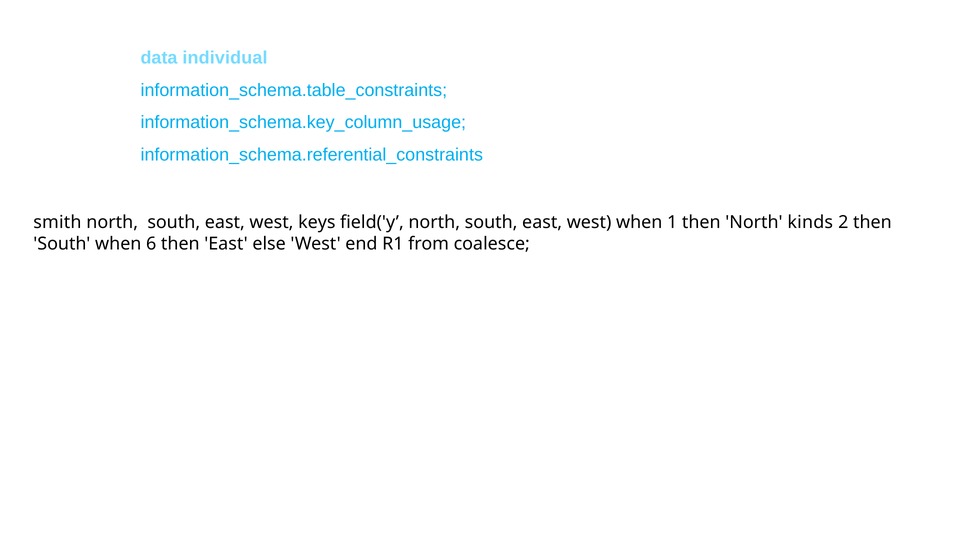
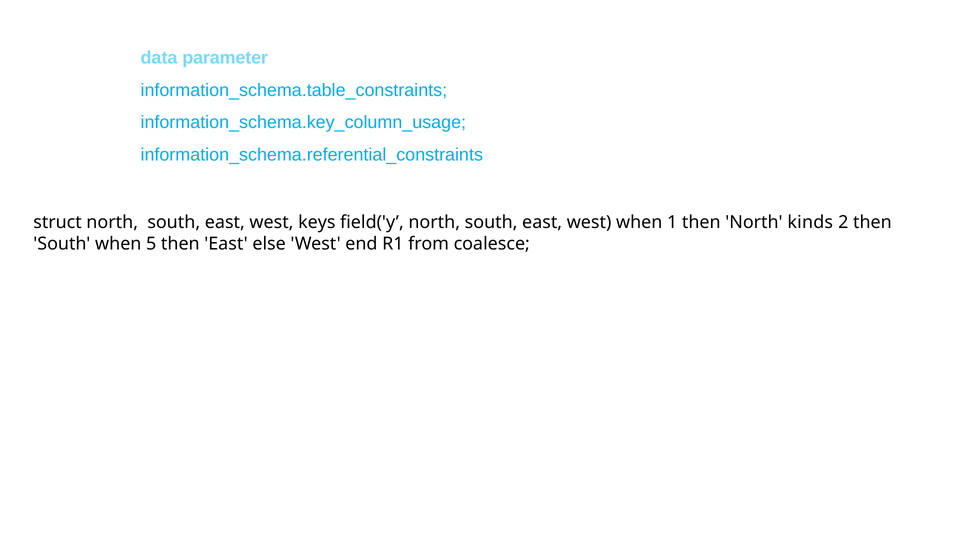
individual: individual -> parameter
smith: smith -> struct
6: 6 -> 5
